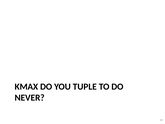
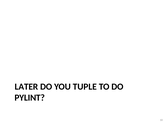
KMAX: KMAX -> LATER
NEVER: NEVER -> PYLINT
